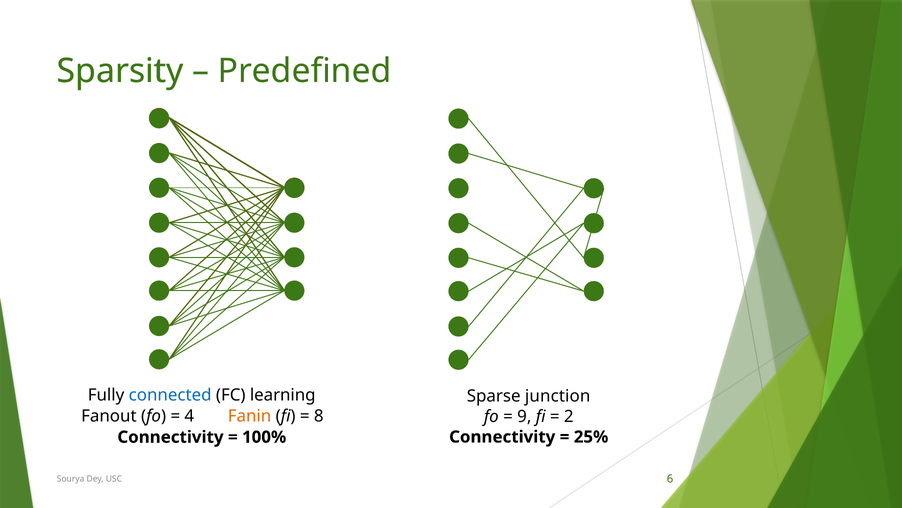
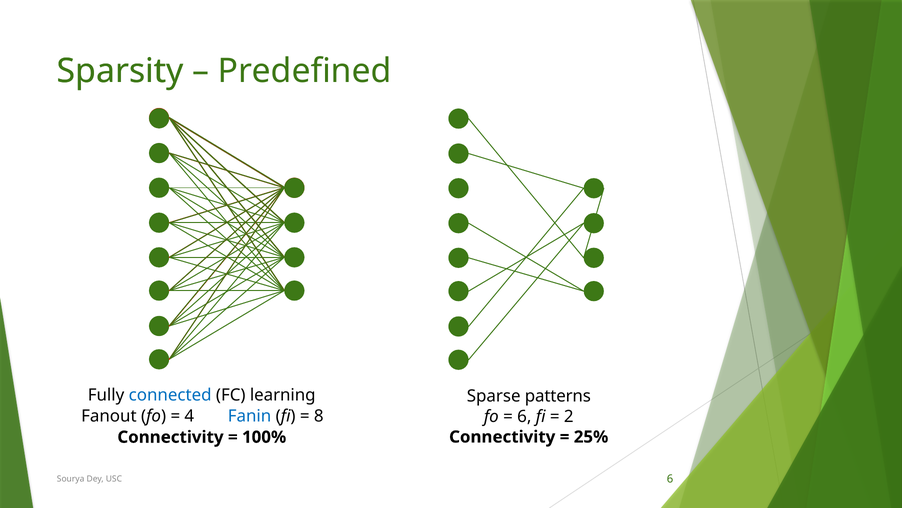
junction: junction -> patterns
Fanin colour: orange -> blue
9 at (524, 416): 9 -> 6
